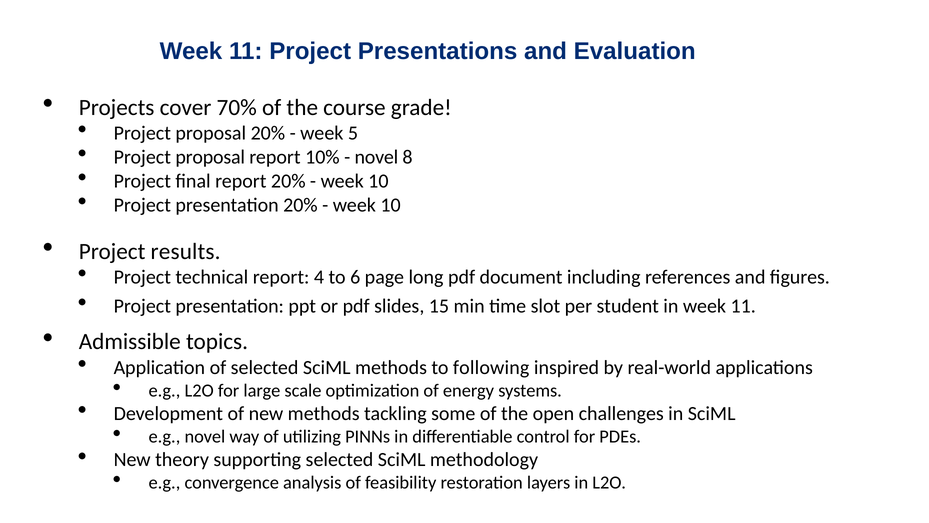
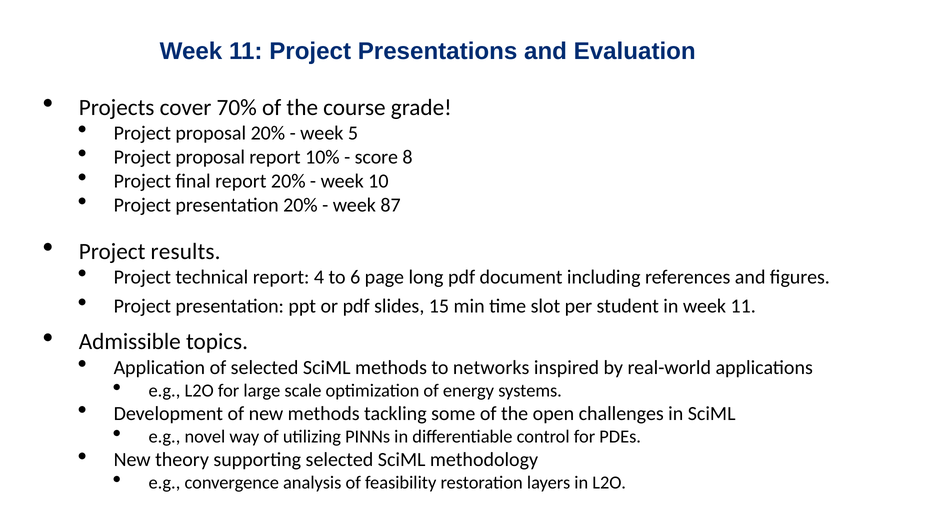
novel at (376, 157): novel -> score
10 at (391, 205): 10 -> 87
following: following -> networks
